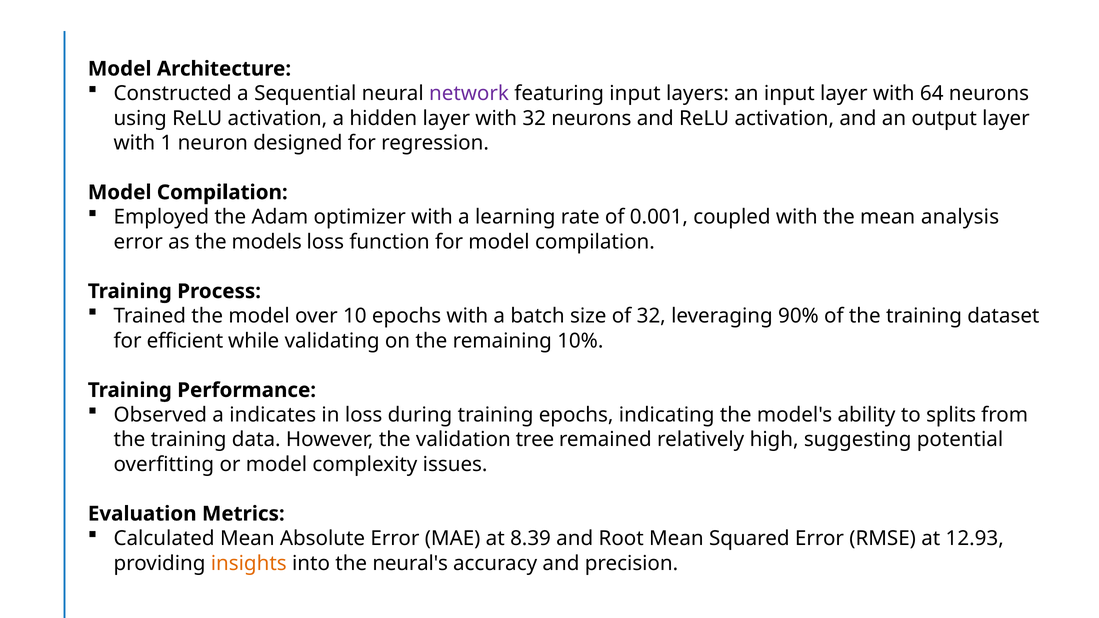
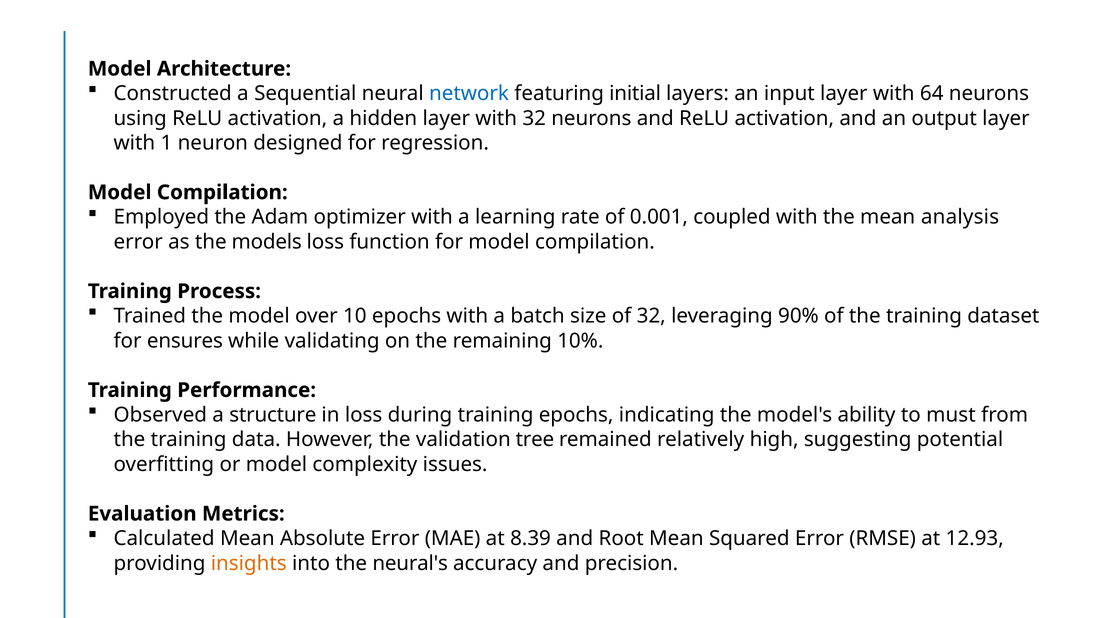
network colour: purple -> blue
featuring input: input -> initial
efficient: efficient -> ensures
indicates: indicates -> structure
splits: splits -> must
